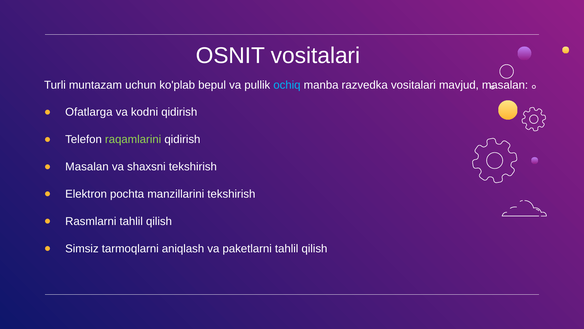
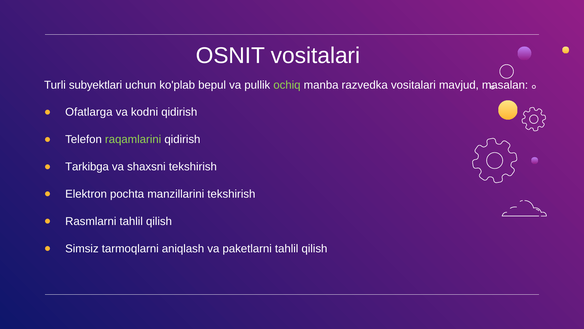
muntazam: muntazam -> subyektlari
ochiq colour: light blue -> light green
Masalan at (87, 167): Masalan -> Tarkibga
